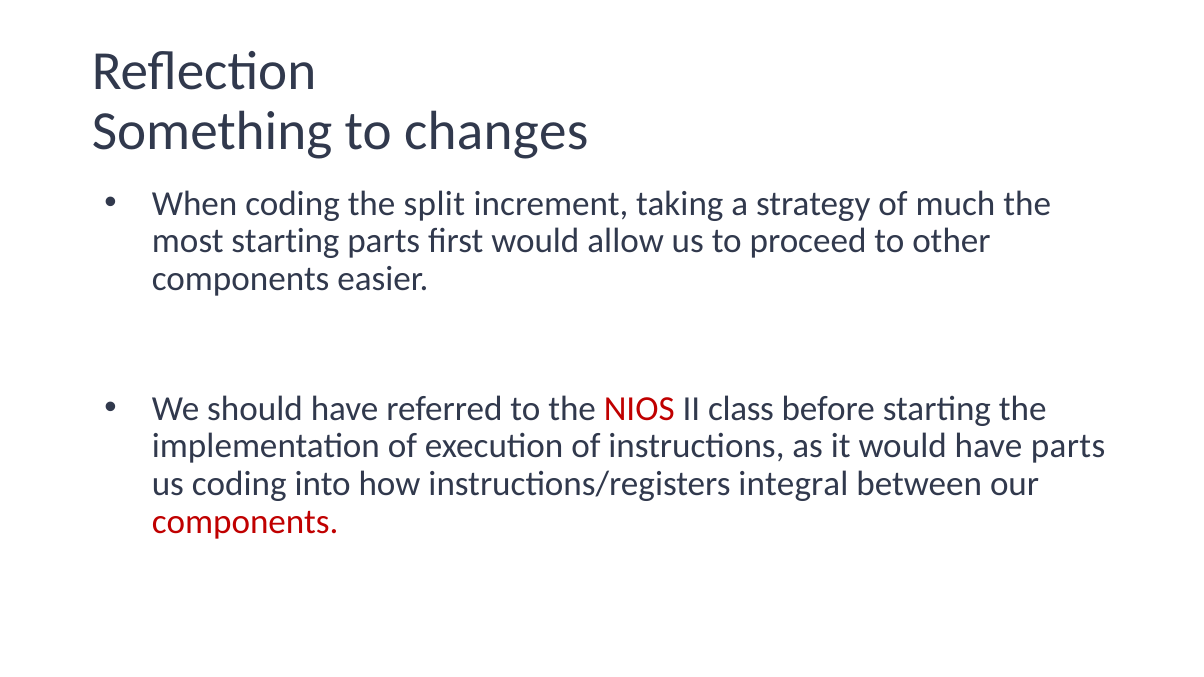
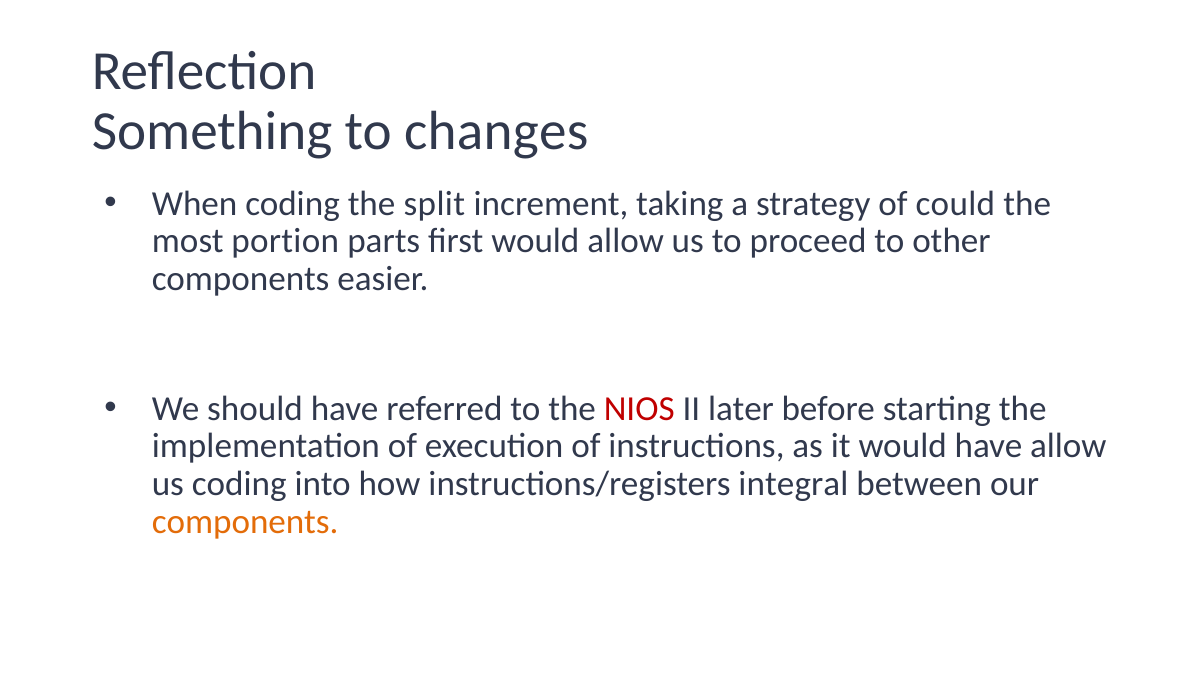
much: much -> could
most starting: starting -> portion
class: class -> later
have parts: parts -> allow
components at (245, 522) colour: red -> orange
